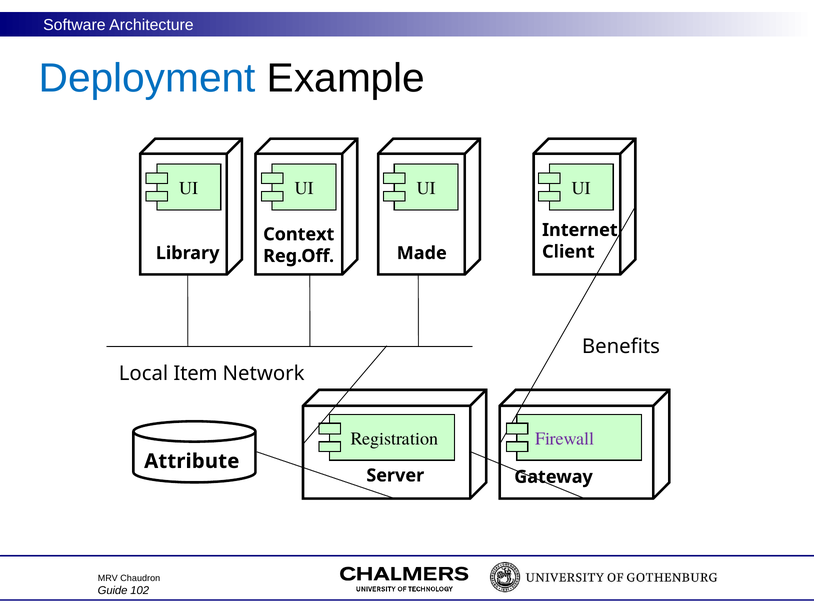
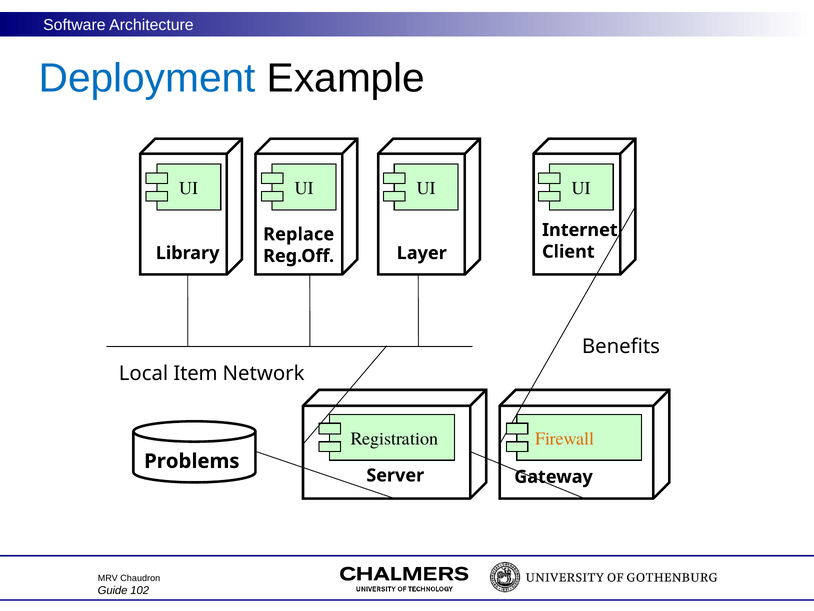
Context: Context -> Replace
Made: Made -> Layer
Firewall colour: purple -> orange
Attribute: Attribute -> Problems
